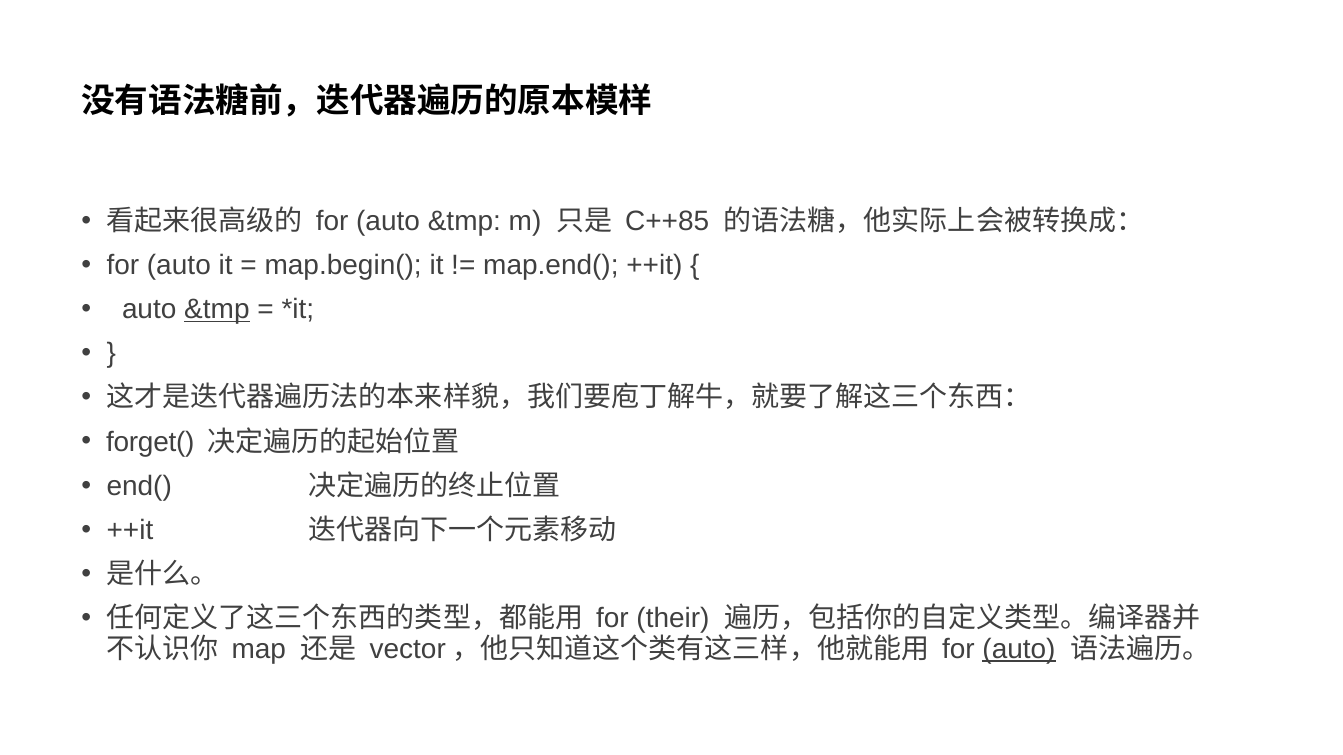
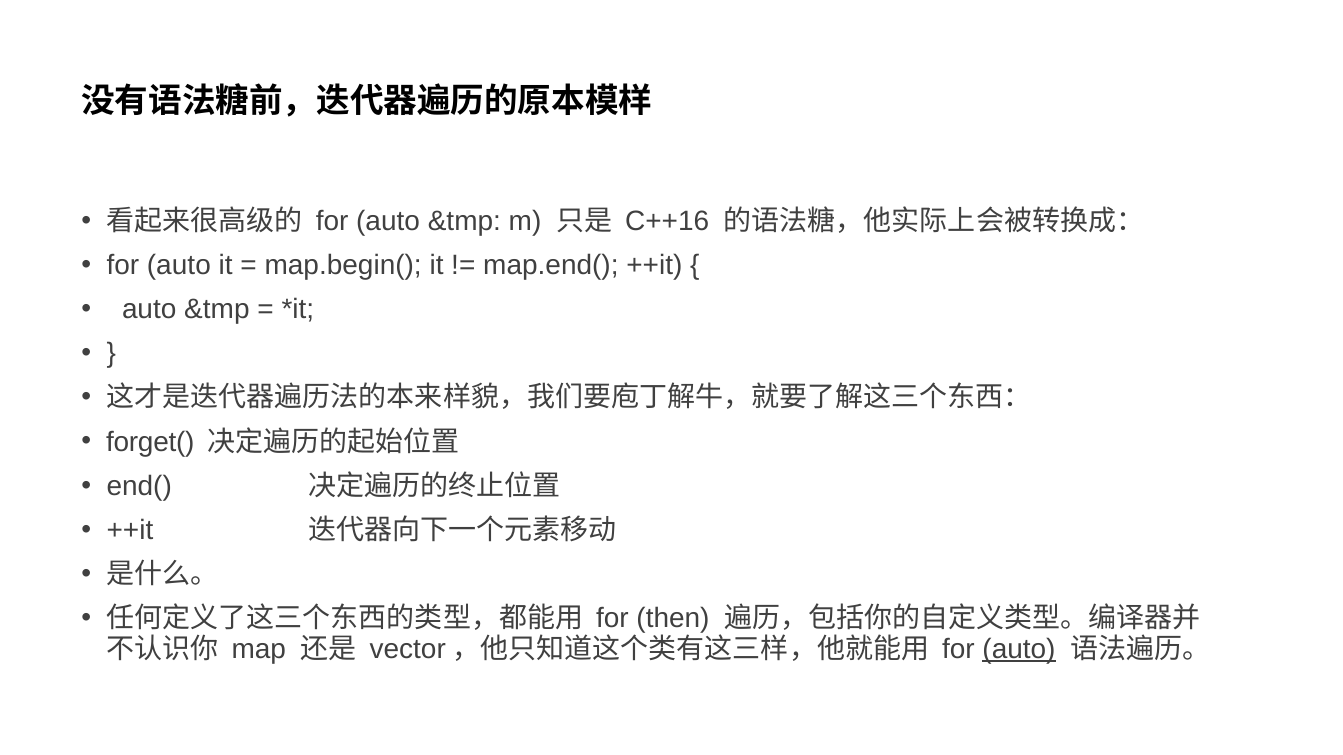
C++85: C++85 -> C++16
&tmp at (217, 310) underline: present -> none
their: their -> then
